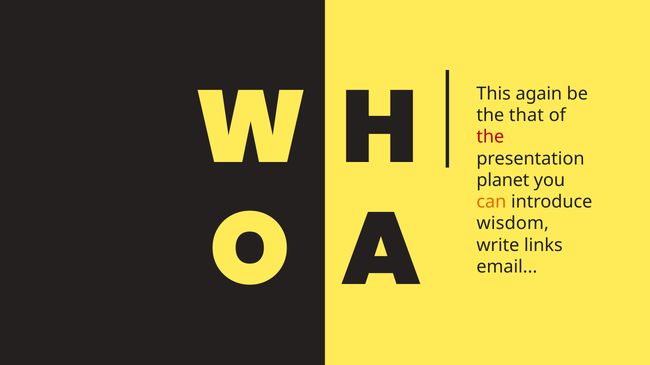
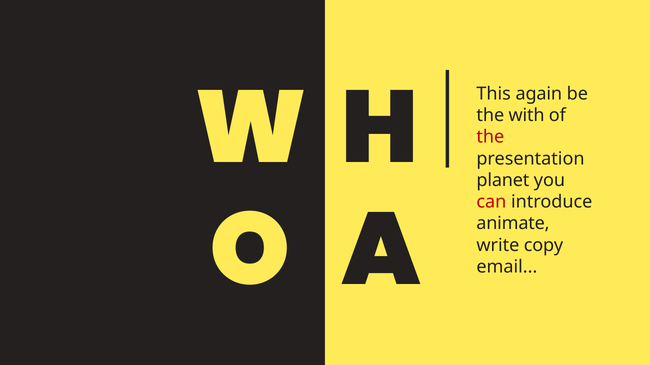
that: that -> with
can colour: orange -> red
wisdom: wisdom -> animate
links: links -> copy
